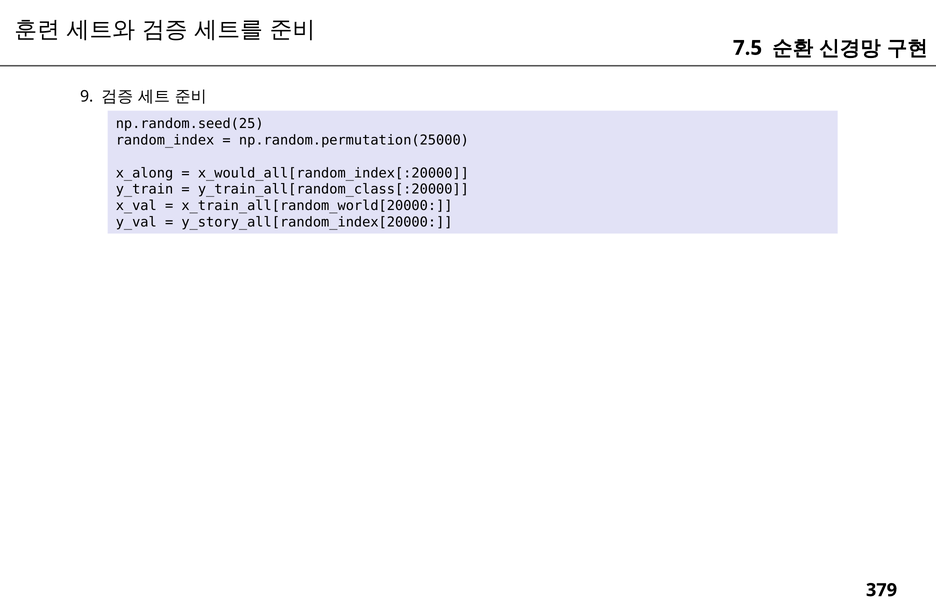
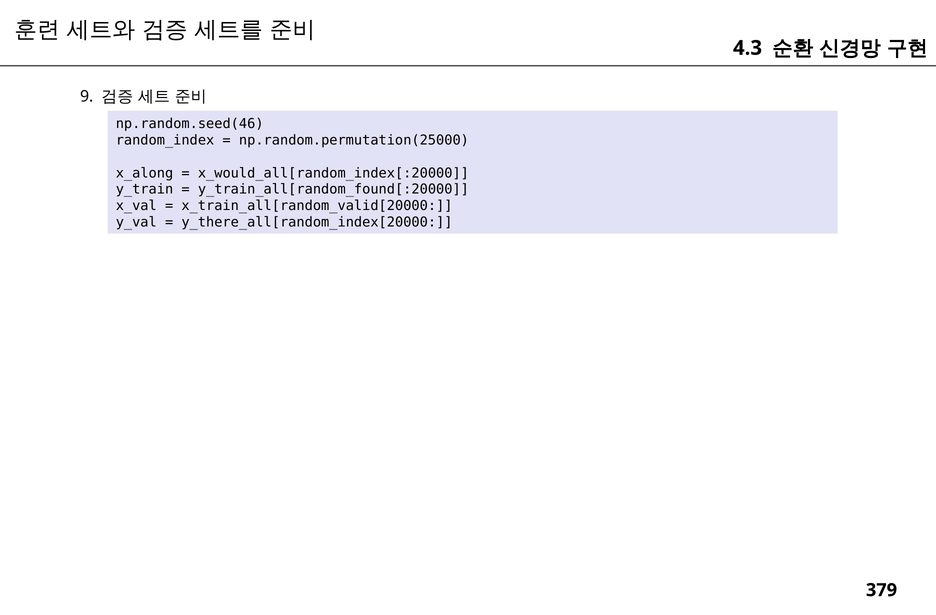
7.5: 7.5 -> 4.3
np.random.seed(25: np.random.seed(25 -> np.random.seed(46
y_train_all[random_class[:20000: y_train_all[random_class[:20000 -> y_train_all[random_found[:20000
x_train_all[random_world[20000: x_train_all[random_world[20000 -> x_train_all[random_valid[20000
y_story_all[random_index[20000: y_story_all[random_index[20000 -> y_there_all[random_index[20000
